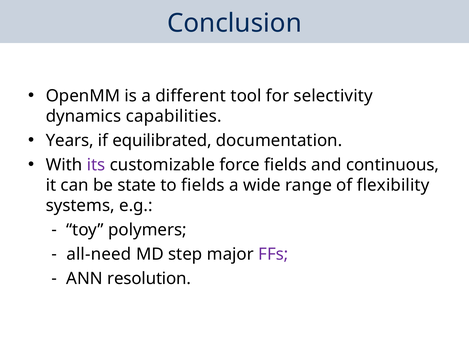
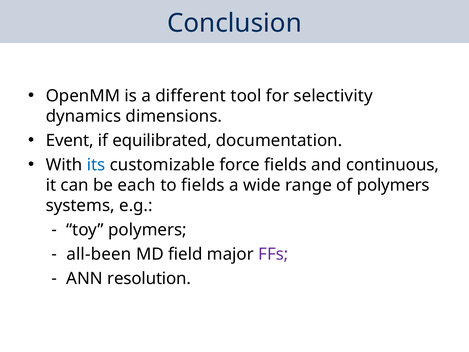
capabilities: capabilities -> dimensions
Years: Years -> Event
its colour: purple -> blue
state: state -> each
of flexibility: flexibility -> polymers
all-need: all-need -> all-been
step: step -> field
